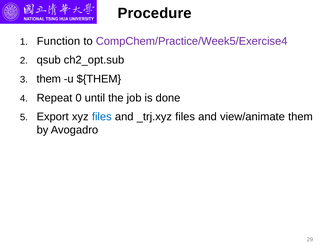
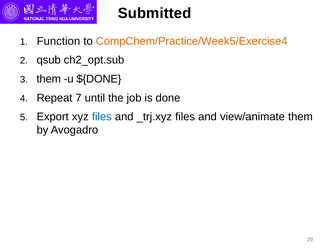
Procedure: Procedure -> Submitted
CompChem/Practice/Week5/Exercise4 colour: purple -> orange
${THEM: ${THEM -> ${DONE
0: 0 -> 7
